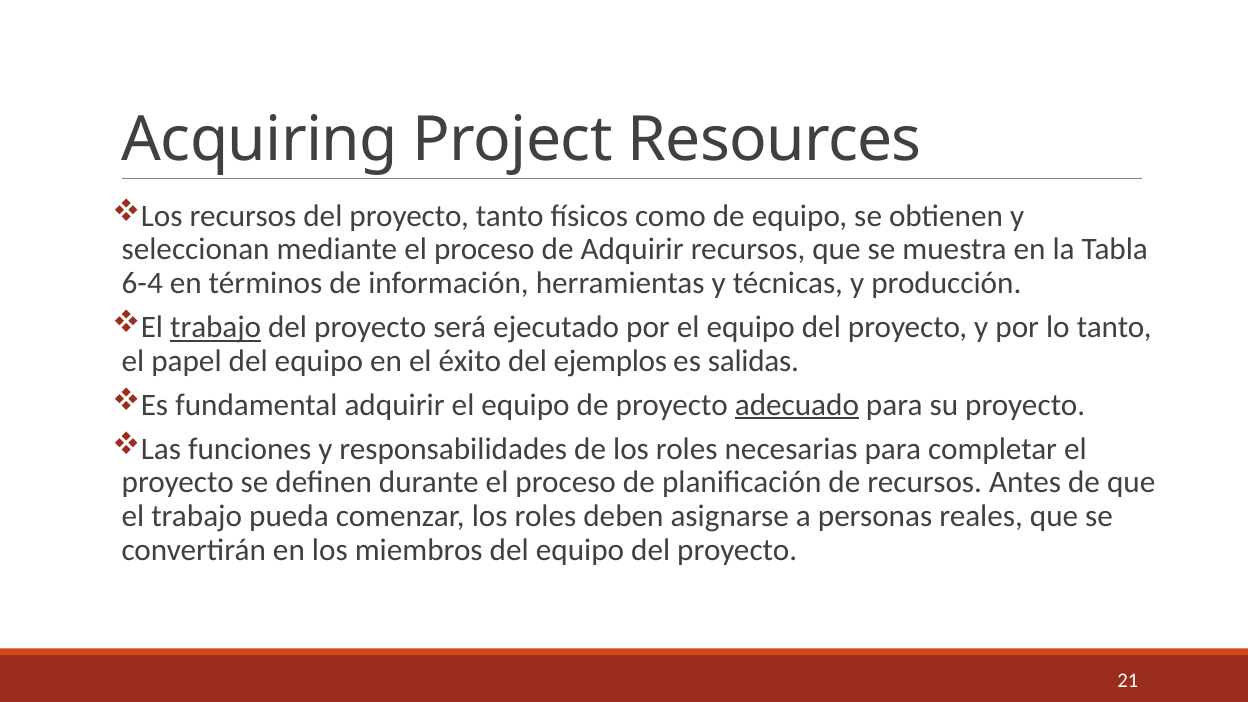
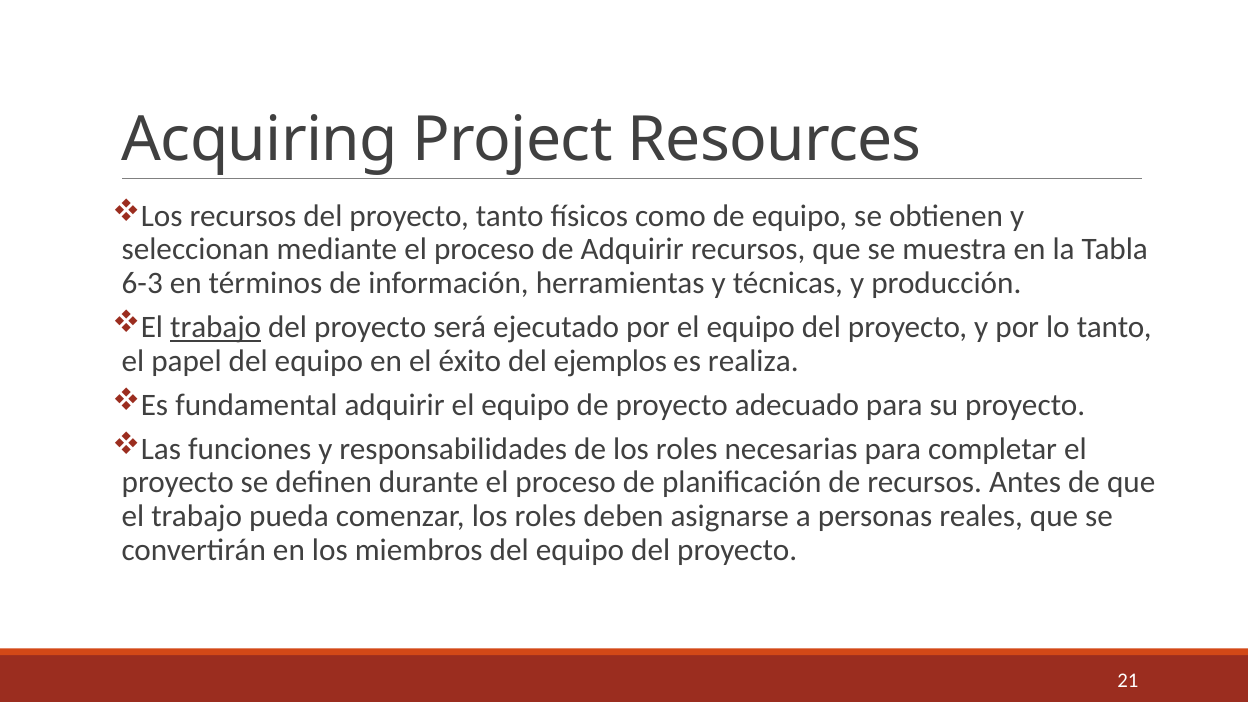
6-4: 6-4 -> 6-3
salidas: salidas -> realiza
adecuado underline: present -> none
